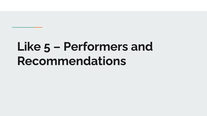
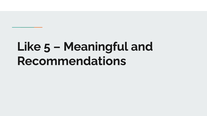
Performers: Performers -> Meaningful
